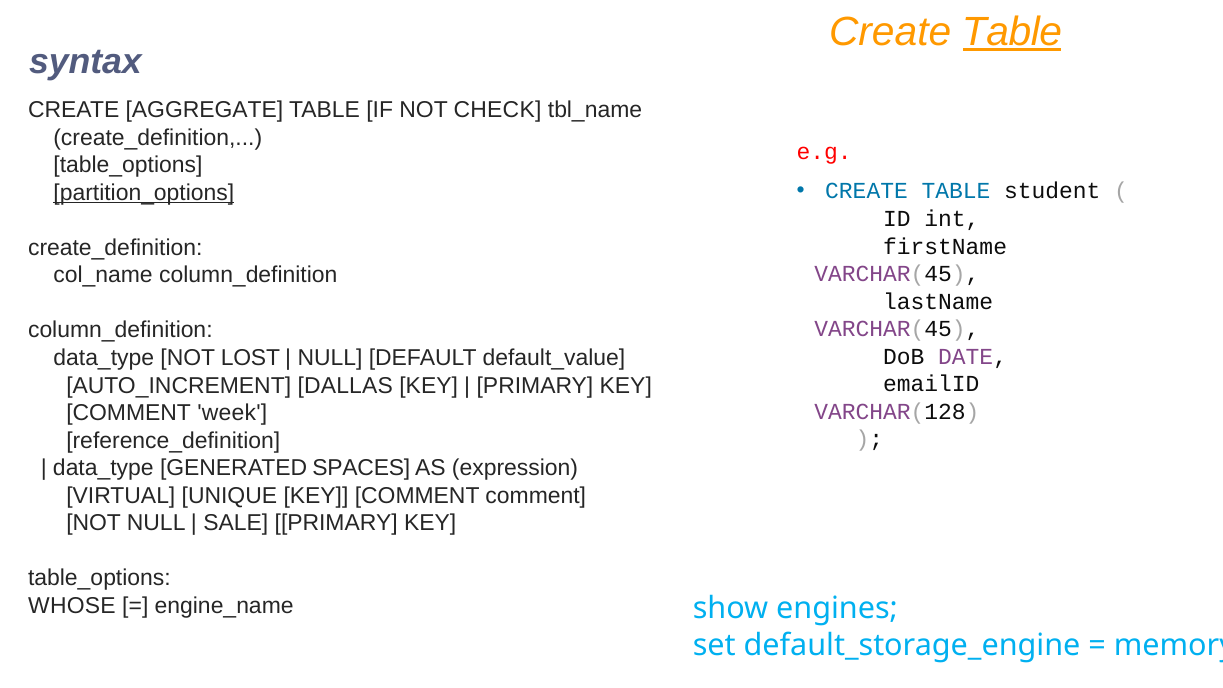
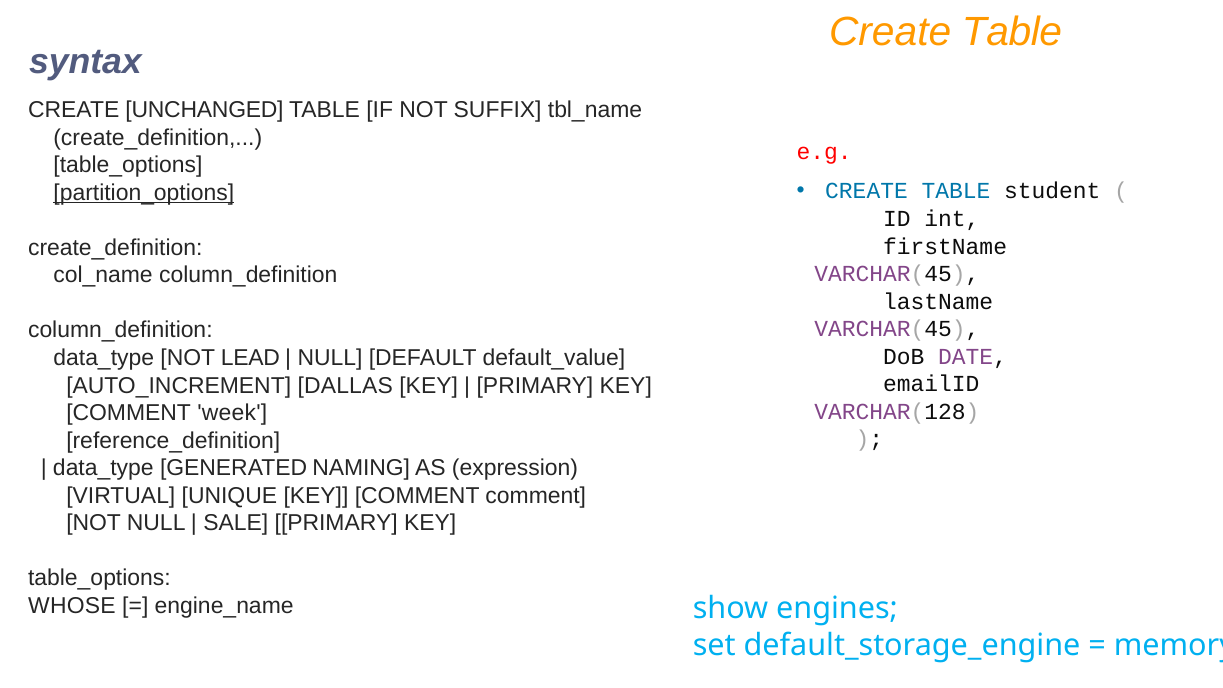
Table at (1012, 32) underline: present -> none
AGGREGATE: AGGREGATE -> UNCHANGED
CHECK: CHECK -> SUFFIX
LOST: LOST -> LEAD
SPACES: SPACES -> NAMING
